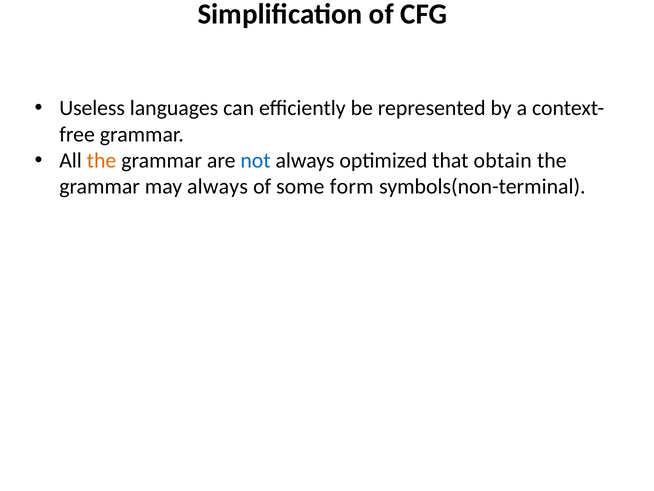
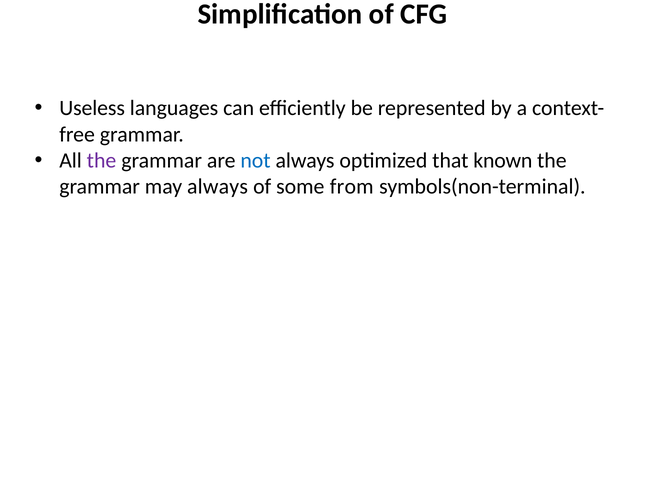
the at (102, 160) colour: orange -> purple
obtain: obtain -> known
form: form -> from
